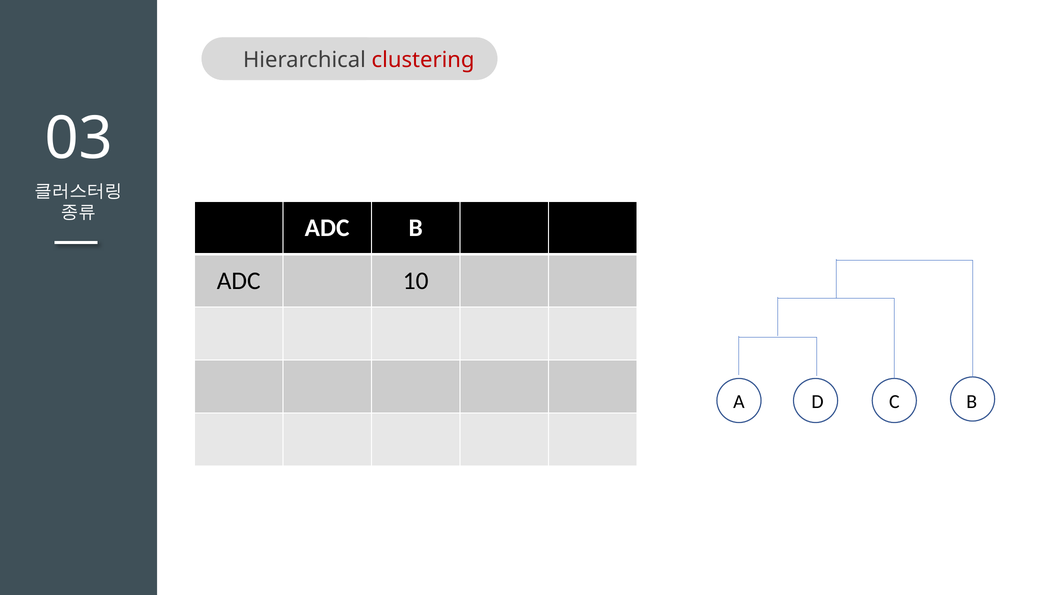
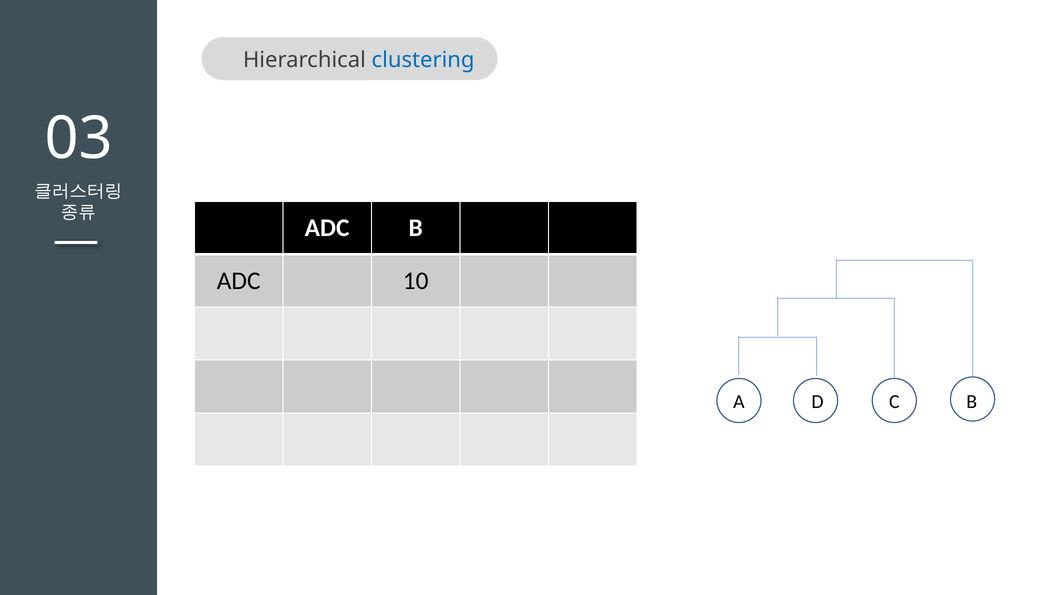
clustering colour: red -> blue
